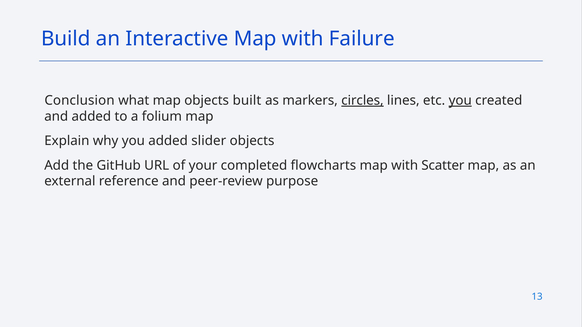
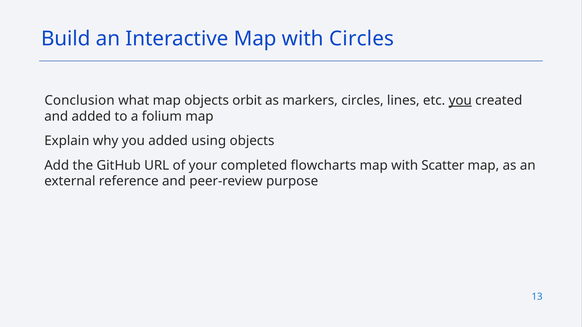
with Failure: Failure -> Circles
built: built -> orbit
circles at (362, 101) underline: present -> none
slider: slider -> using
